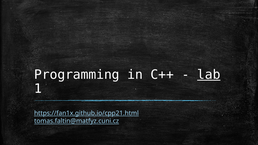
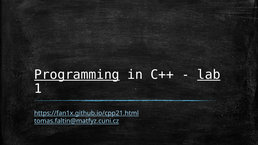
Programming underline: none -> present
